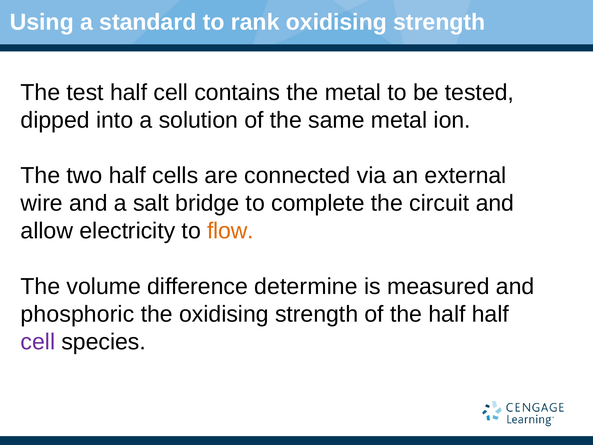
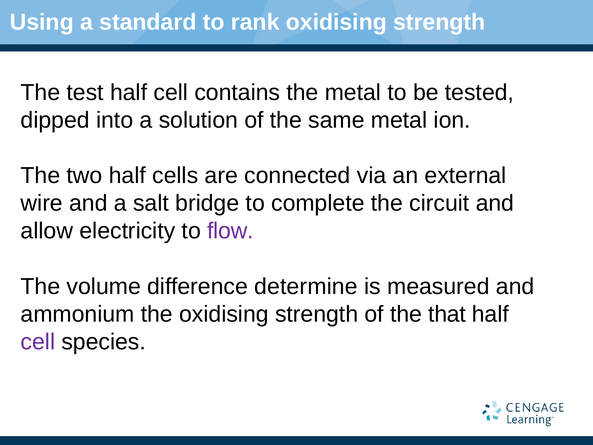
flow colour: orange -> purple
phosphoric: phosphoric -> ammonium
the half: half -> that
